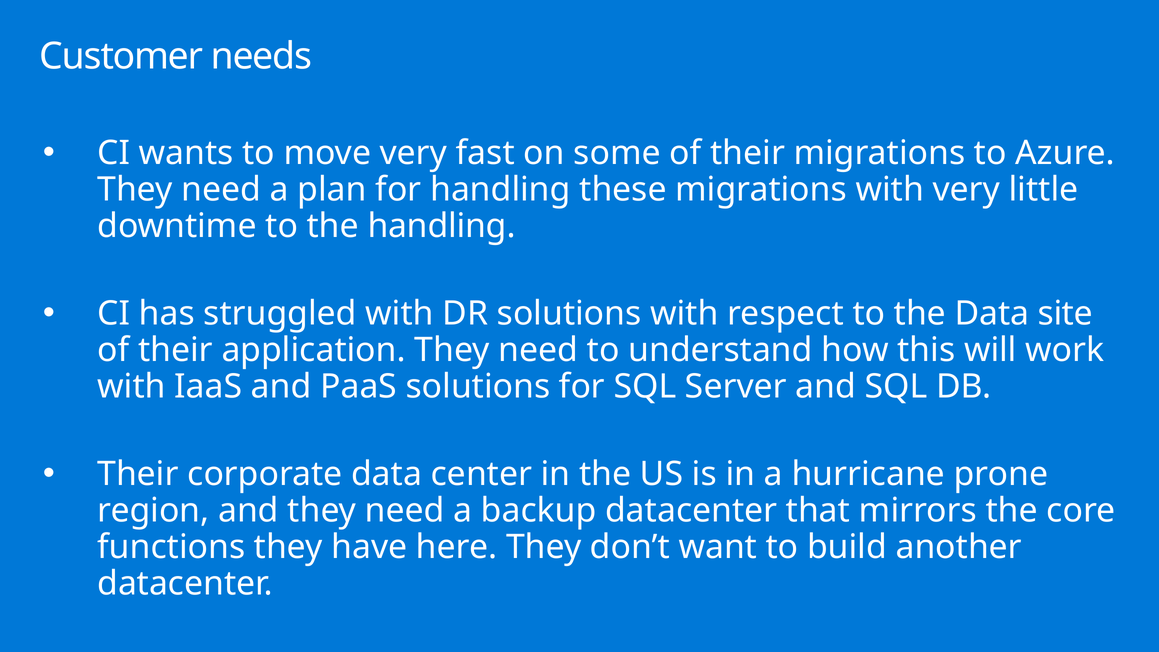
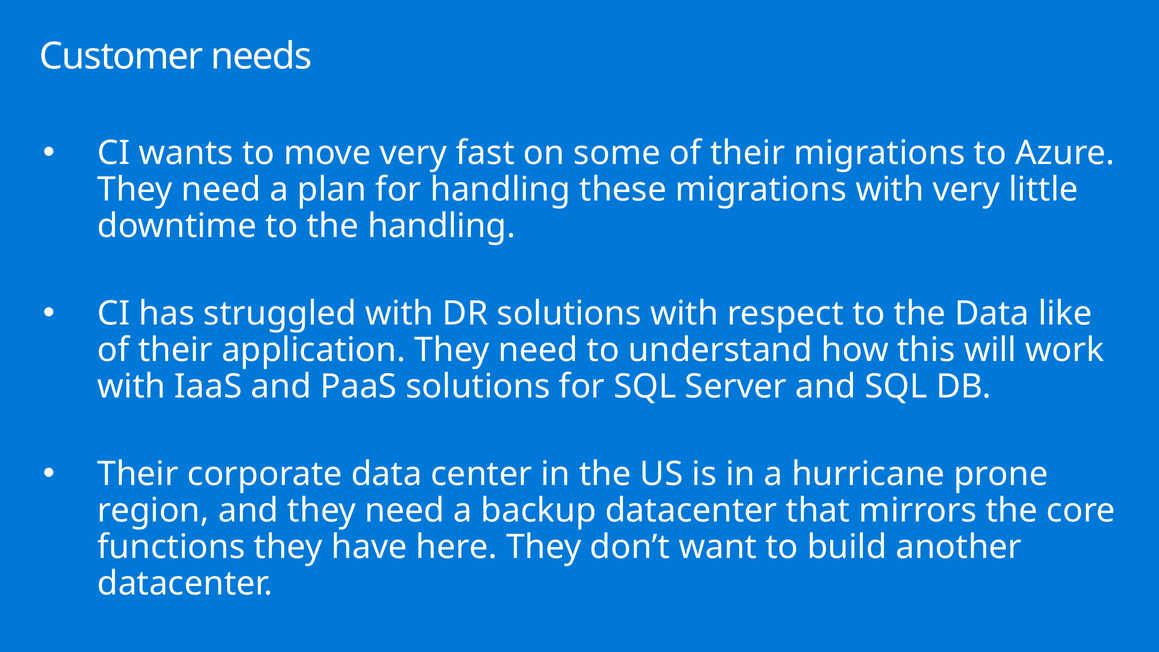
site: site -> like
